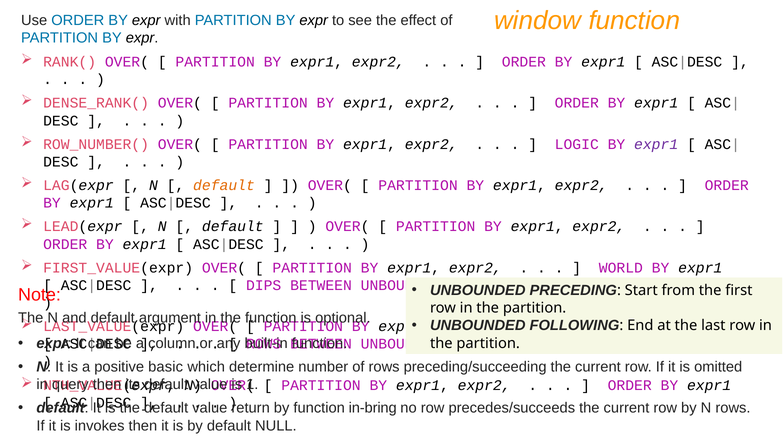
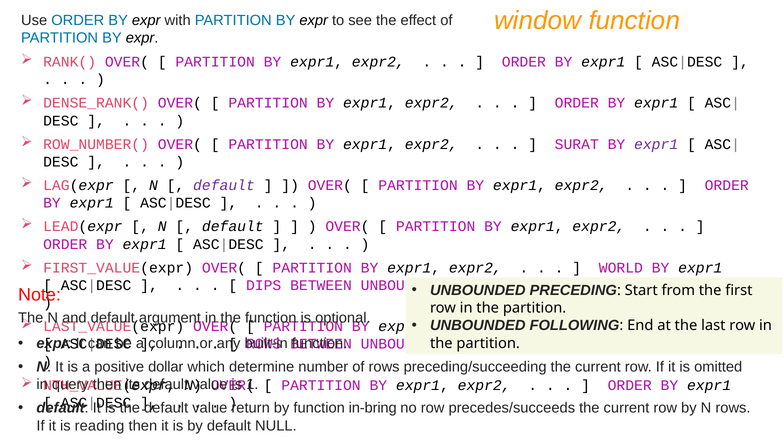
LOGIC: LOGIC -> SURAT
default at (224, 185) colour: orange -> purple
basic: basic -> dollar
invokes: invokes -> reading
